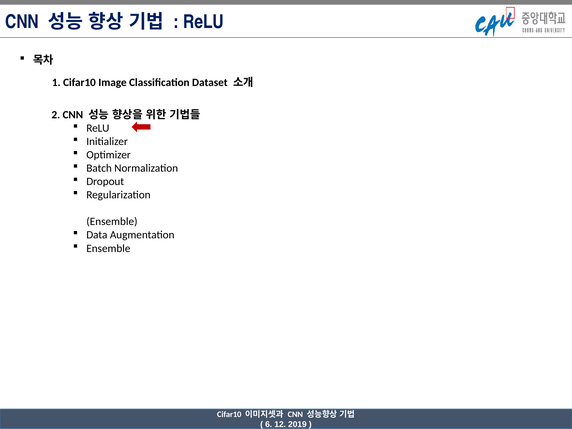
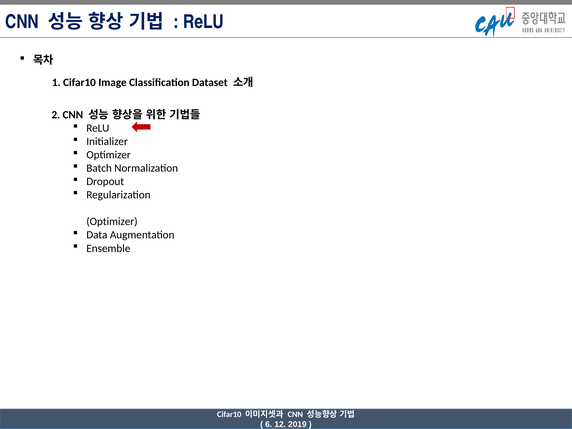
Ensemble at (112, 222): Ensemble -> Optimizer
